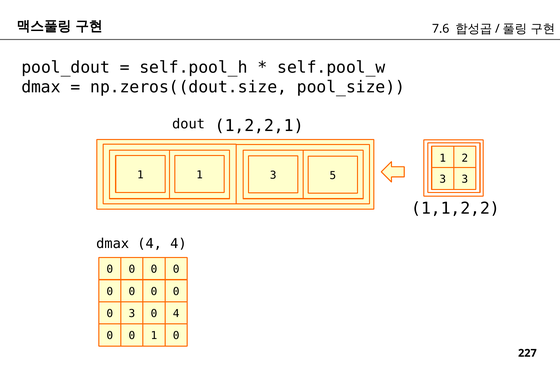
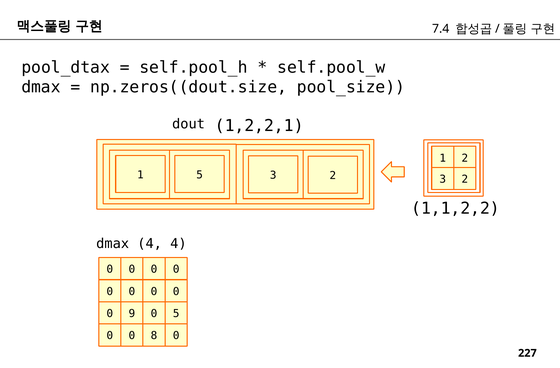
7.6: 7.6 -> 7.4
pool_dout: pool_dout -> pool_dtax
1 1: 1 -> 5
5 at (333, 175): 5 -> 2
3 at (465, 179): 3 -> 2
0 3: 3 -> 9
0 4: 4 -> 5
0 1: 1 -> 8
